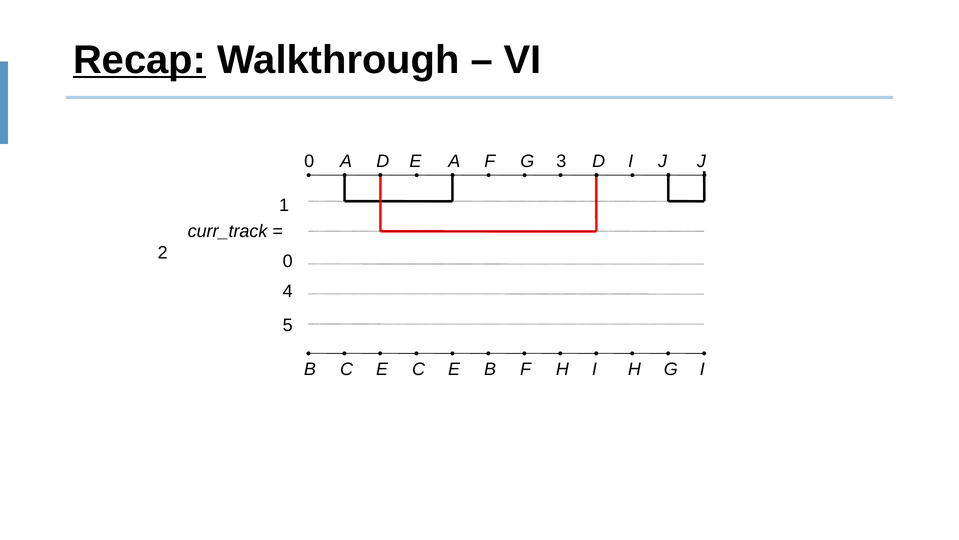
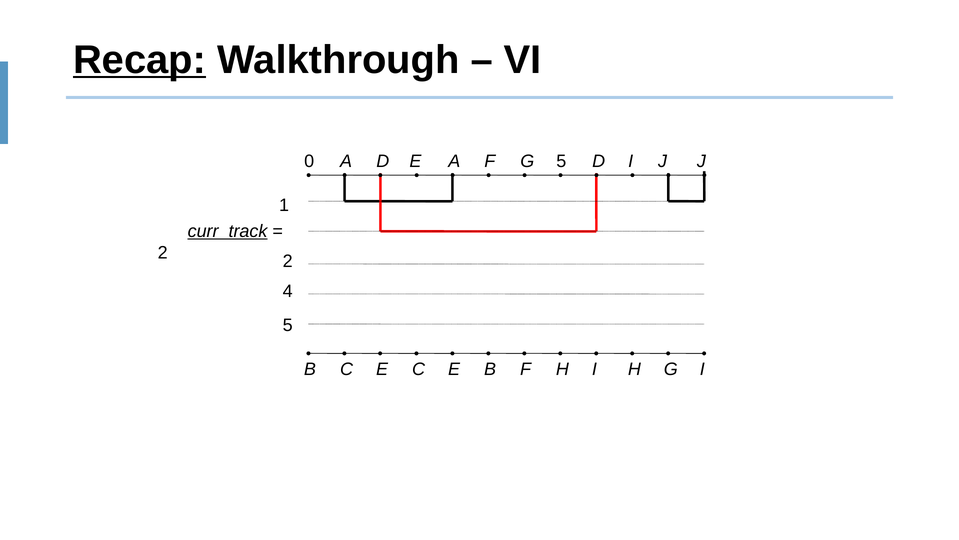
F 3: 3 -> 5
curr_track underline: none -> present
2 0: 0 -> 2
